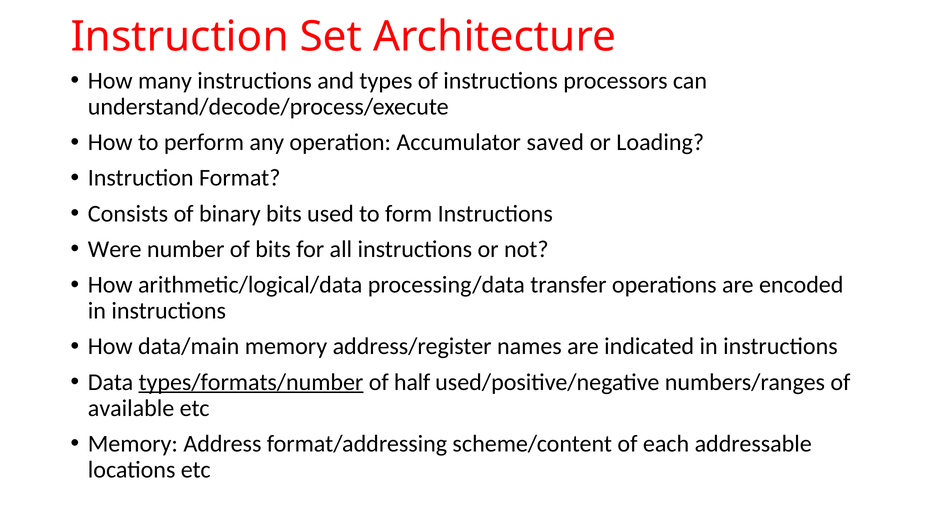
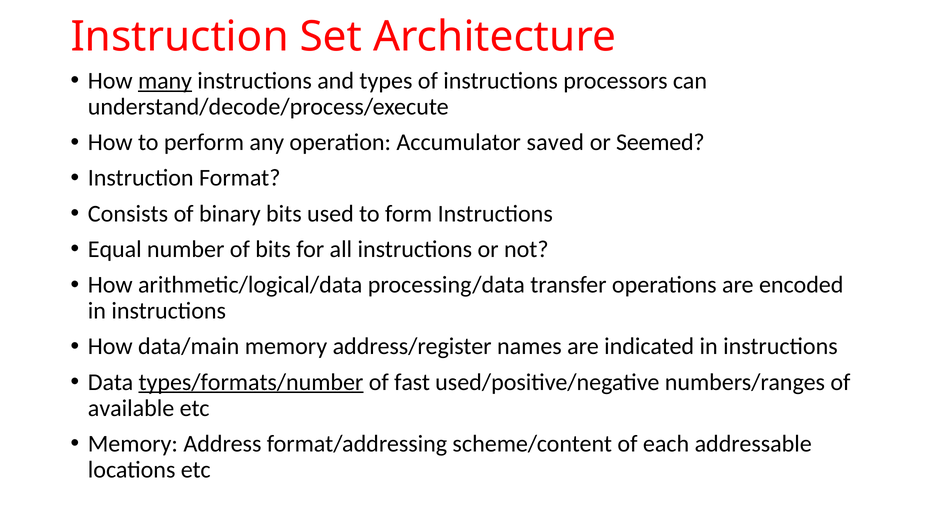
many underline: none -> present
Loading: Loading -> Seemed
Were: Were -> Equal
half: half -> fast
